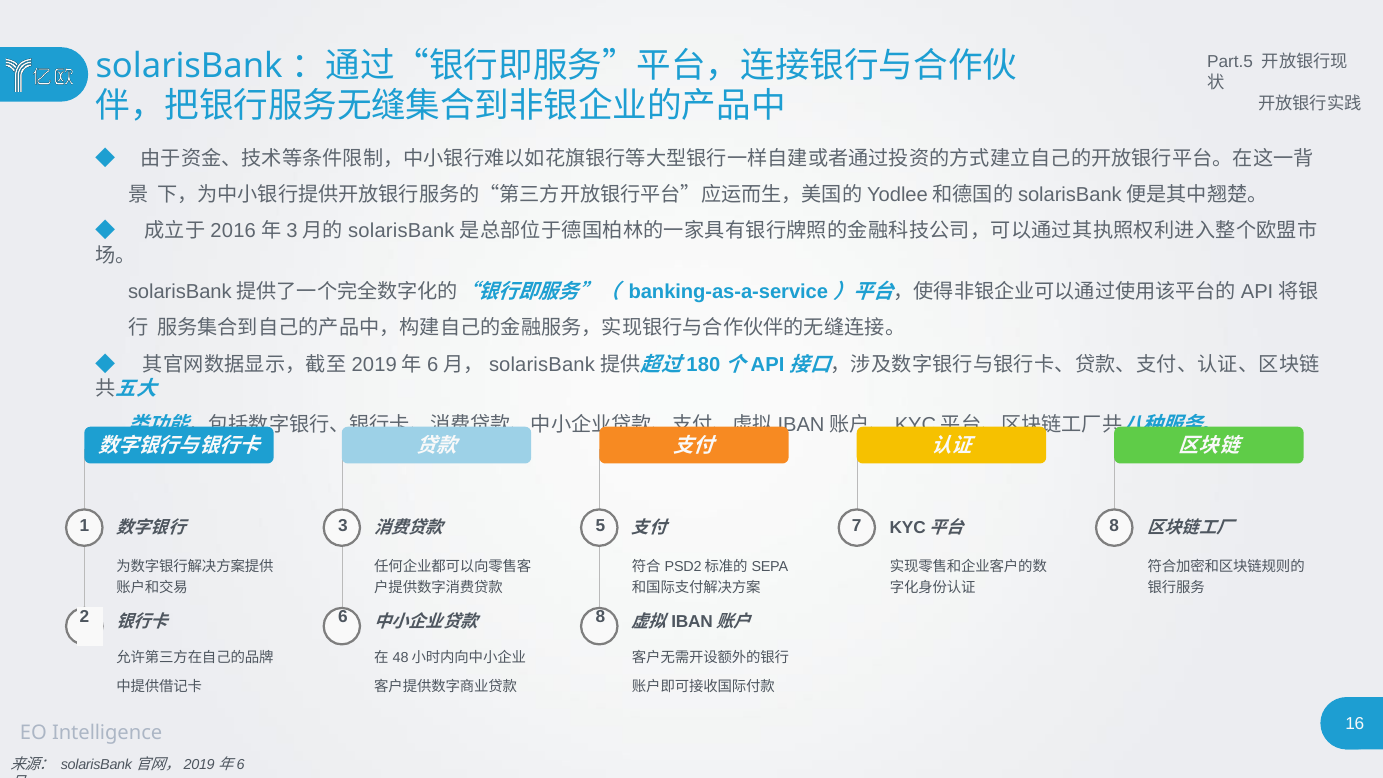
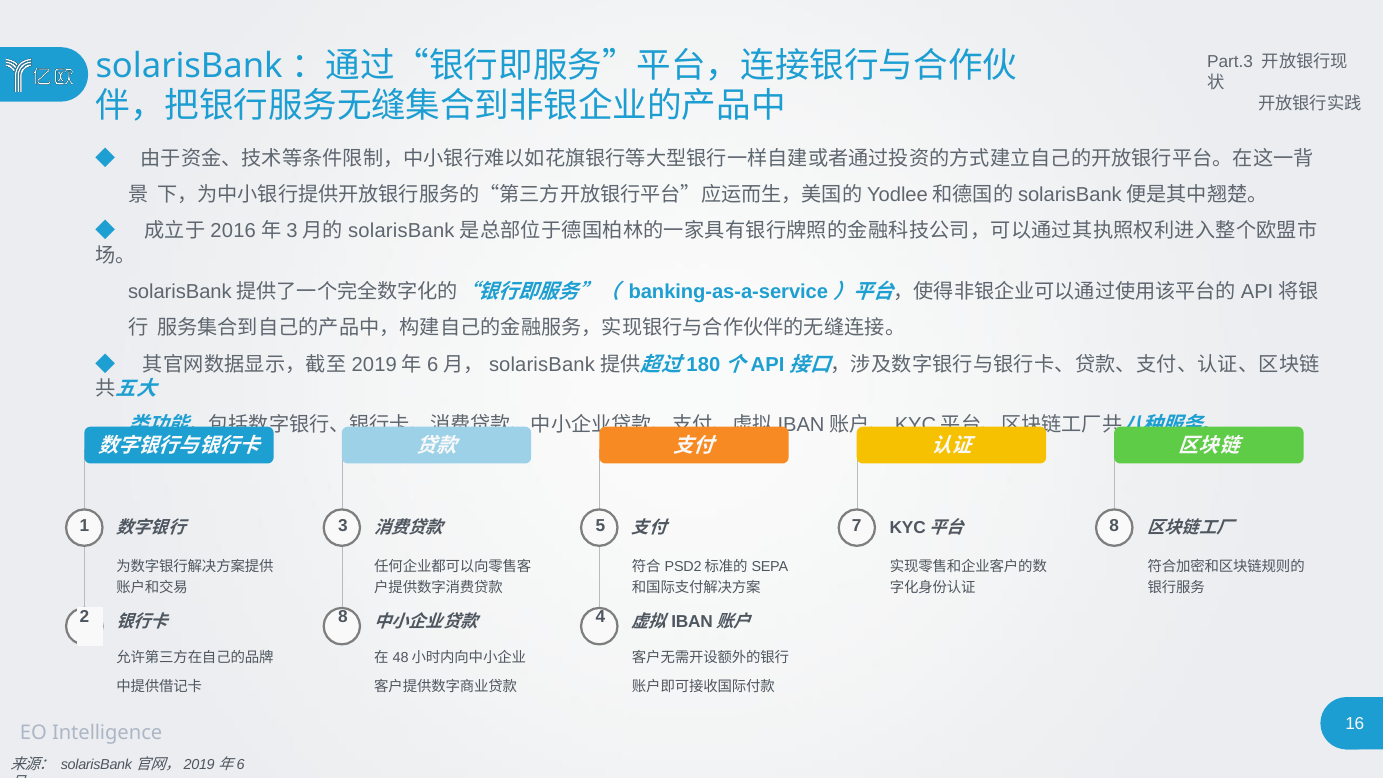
Part.5: Part.5 -> Part.3
6 at (343, 617): 6 -> 8
8 at (600, 617): 8 -> 4
